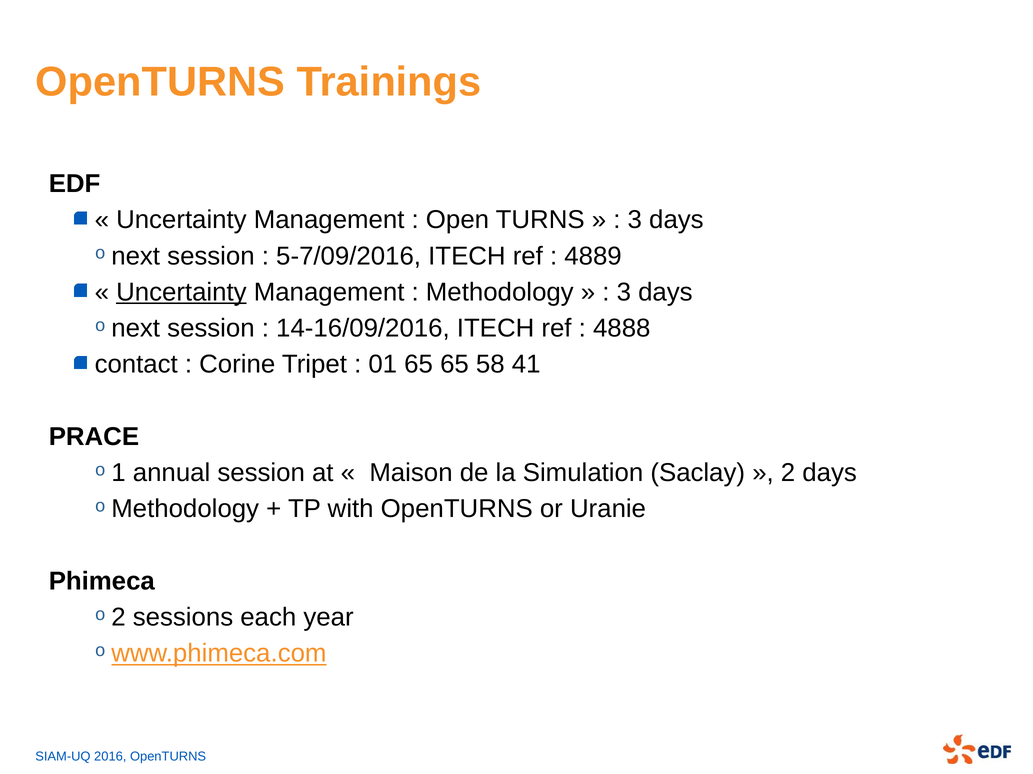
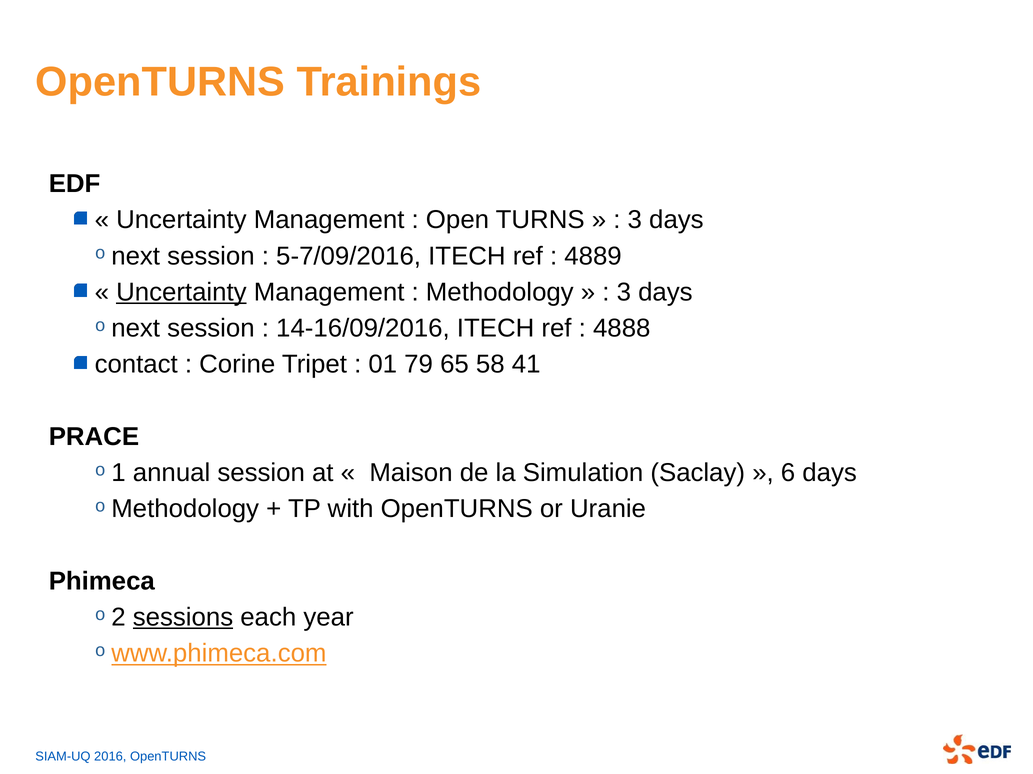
01 65: 65 -> 79
2 at (788, 473): 2 -> 6
sessions underline: none -> present
